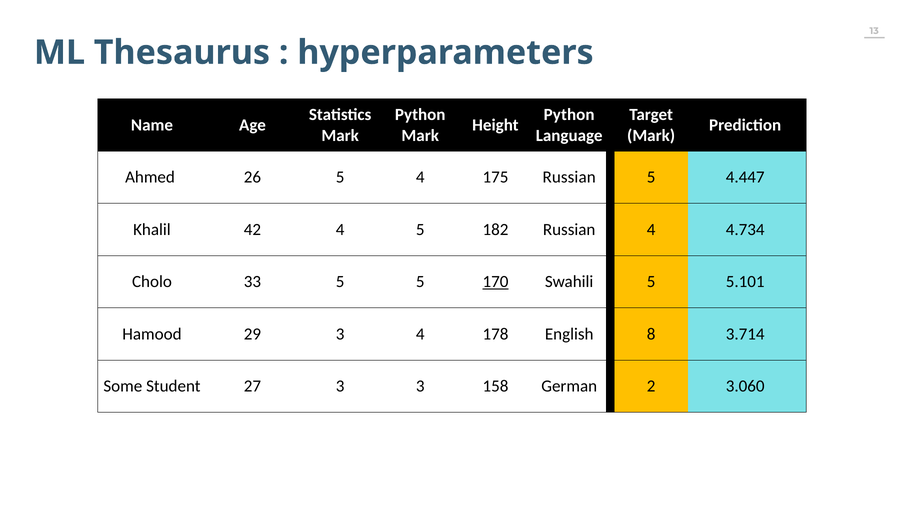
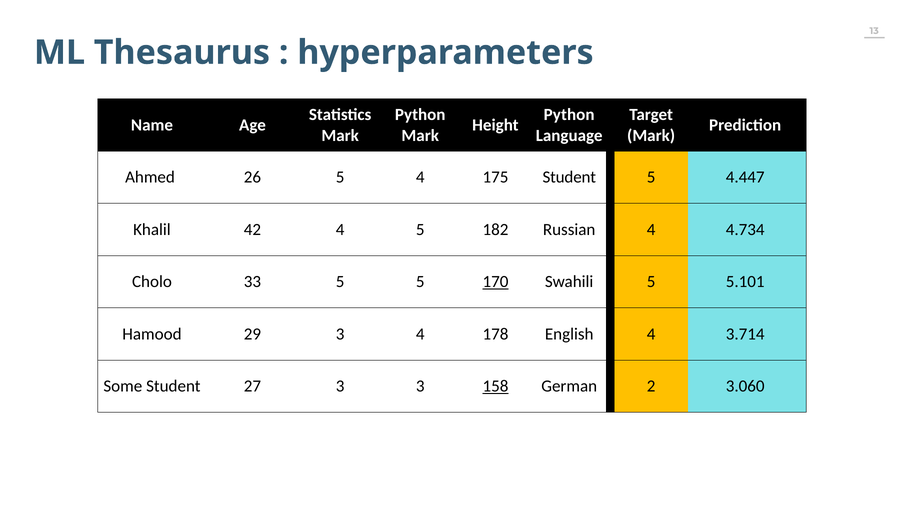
175 Russian: Russian -> Student
English 8: 8 -> 4
158 underline: none -> present
